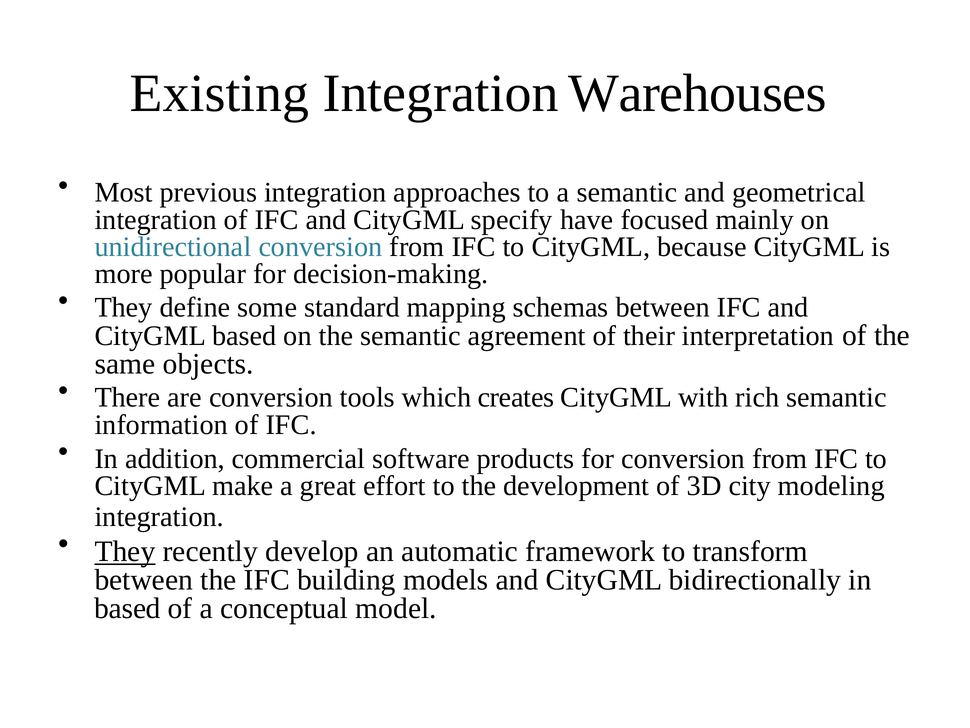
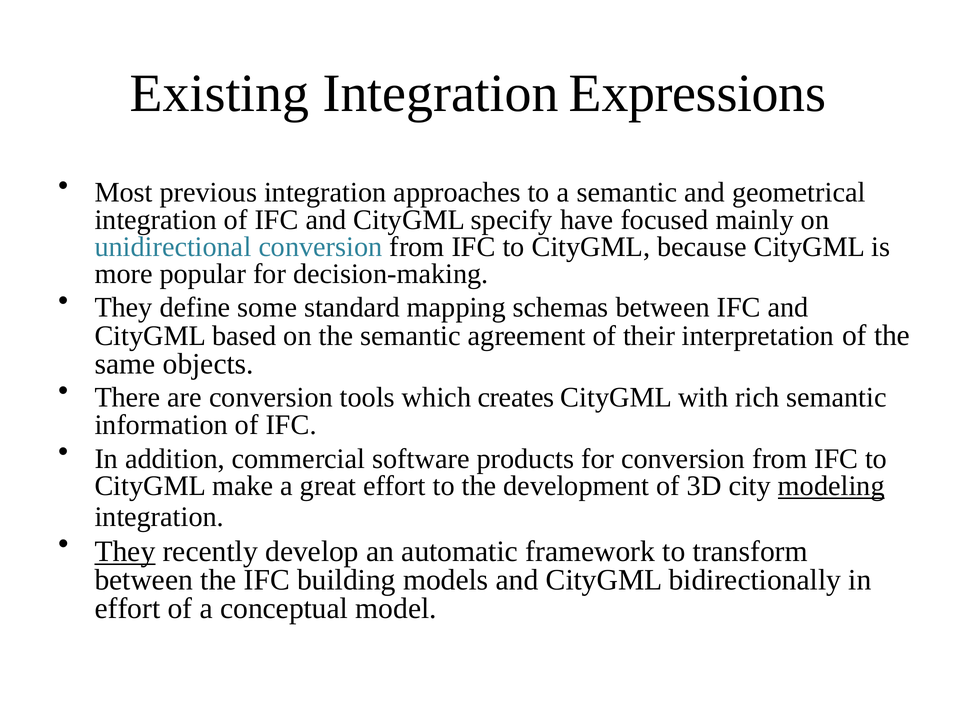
Warehouses: Warehouses -> Expressions
modeling underline: none -> present
based at (128, 608): based -> effort
